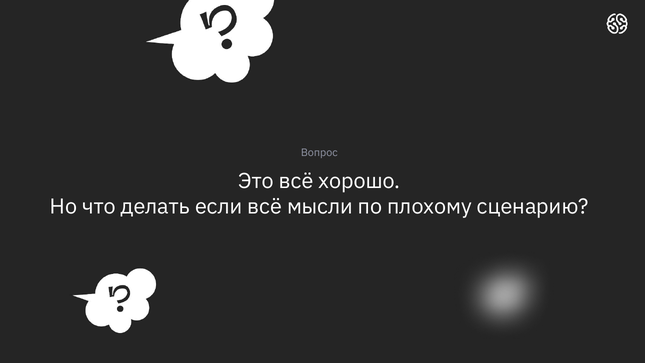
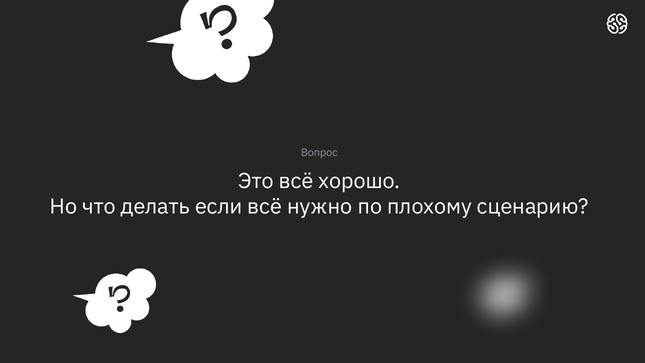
мысли: мысли -> нужно
